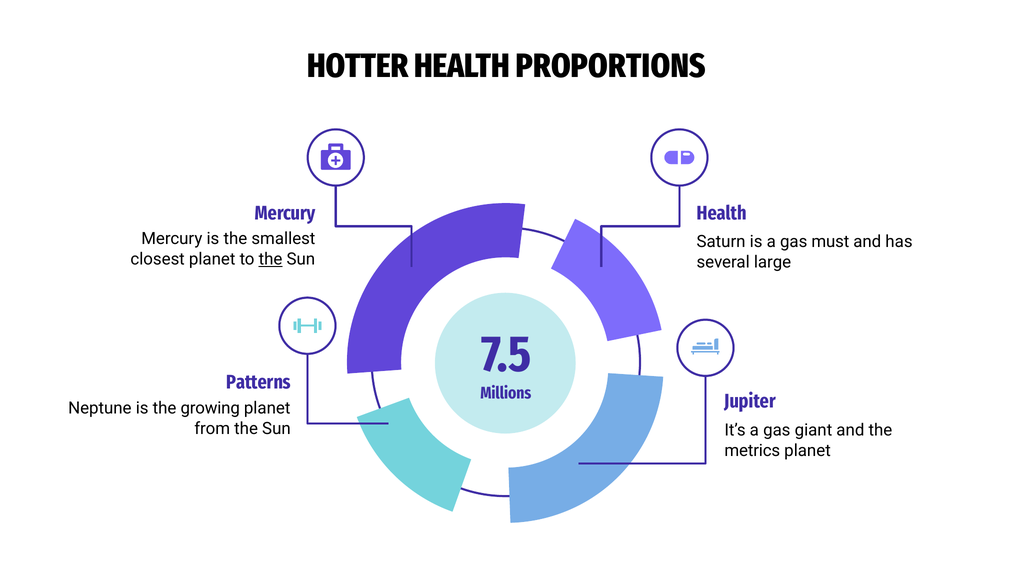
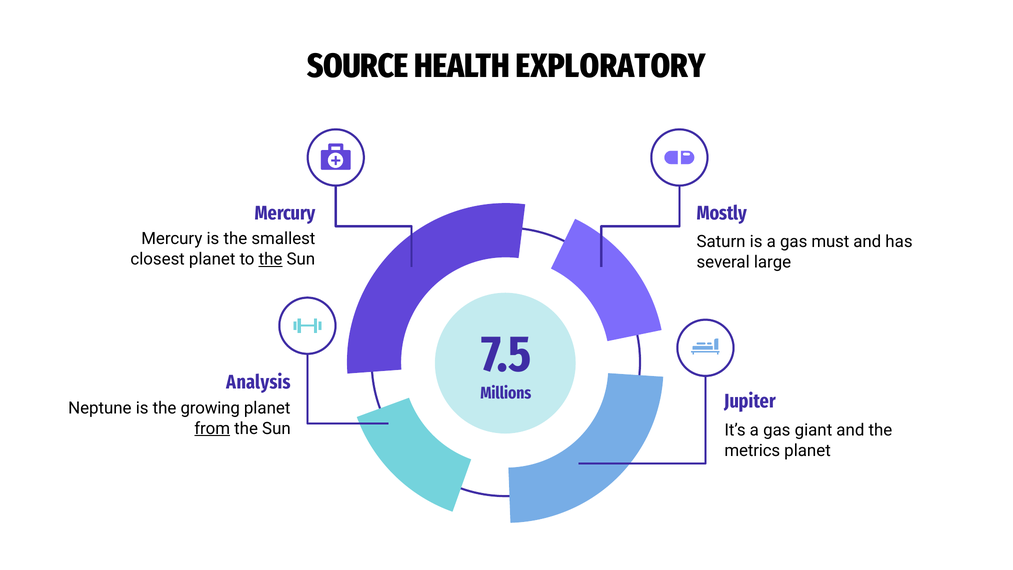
HOTTER: HOTTER -> SOURCE
PROPORTIONS: PROPORTIONS -> EXPLORATORY
Mercury Health: Health -> Mostly
Patterns: Patterns -> Analysis
from underline: none -> present
